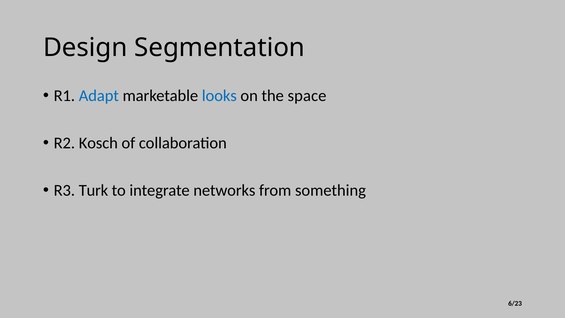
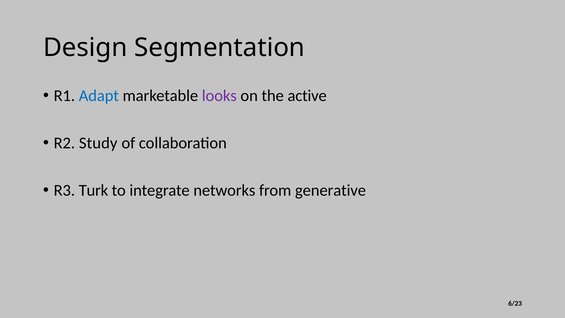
looks colour: blue -> purple
space: space -> active
Kosch: Kosch -> Study
something: something -> generative
